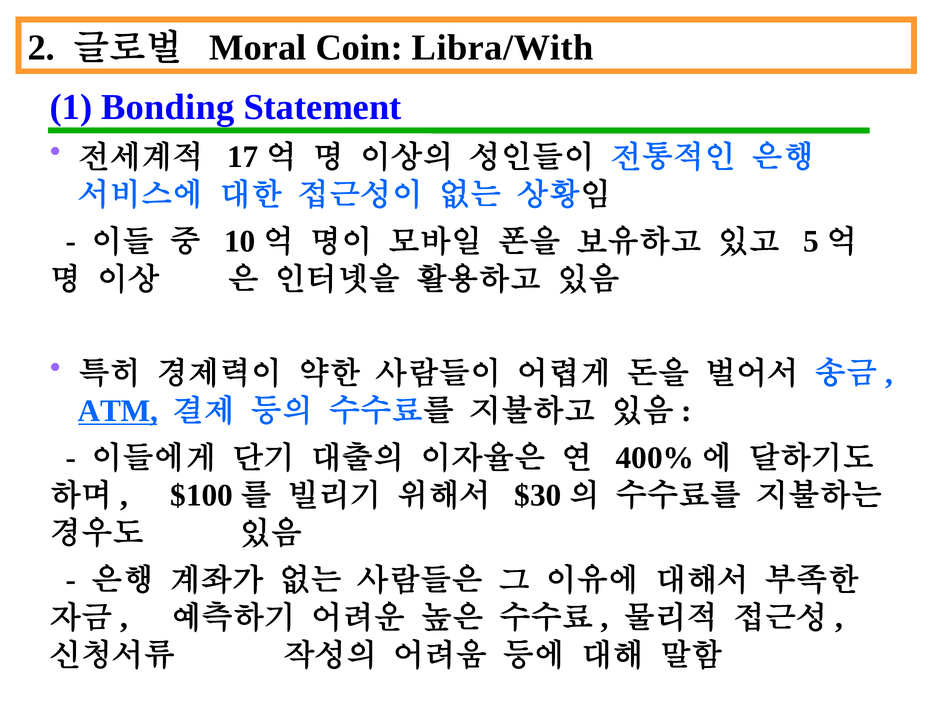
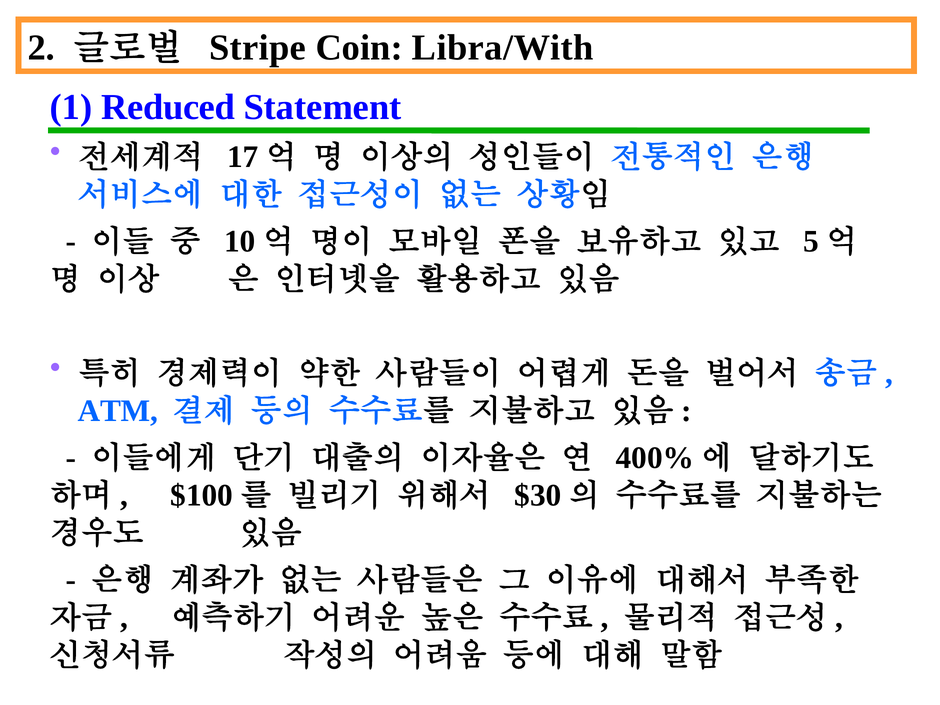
Moral: Moral -> Stripe
Bonding: Bonding -> Reduced
ATM underline: present -> none
